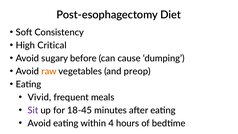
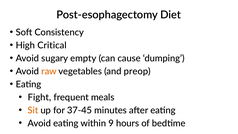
before: before -> empty
Vivid: Vivid -> Fight
Sit colour: purple -> orange
18-45: 18-45 -> 37-45
4: 4 -> 9
